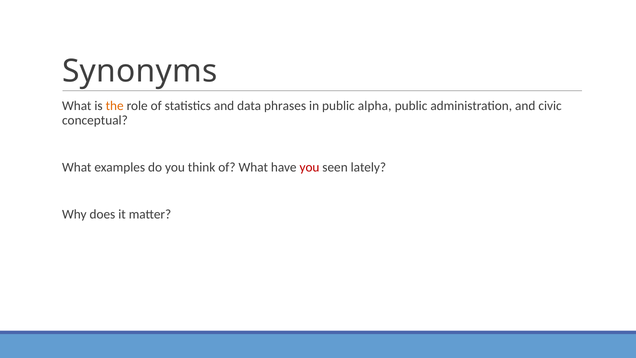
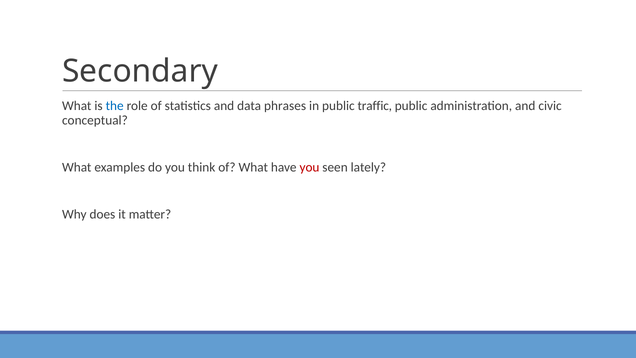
Synonyms: Synonyms -> Secondary
the colour: orange -> blue
alpha: alpha -> traffic
